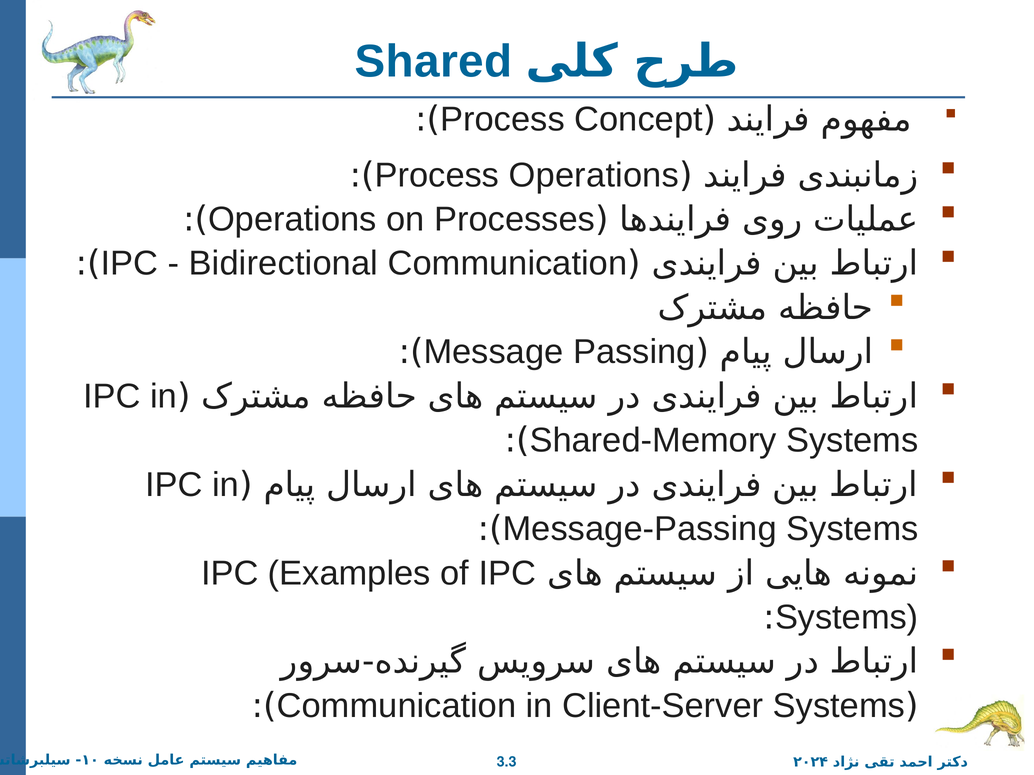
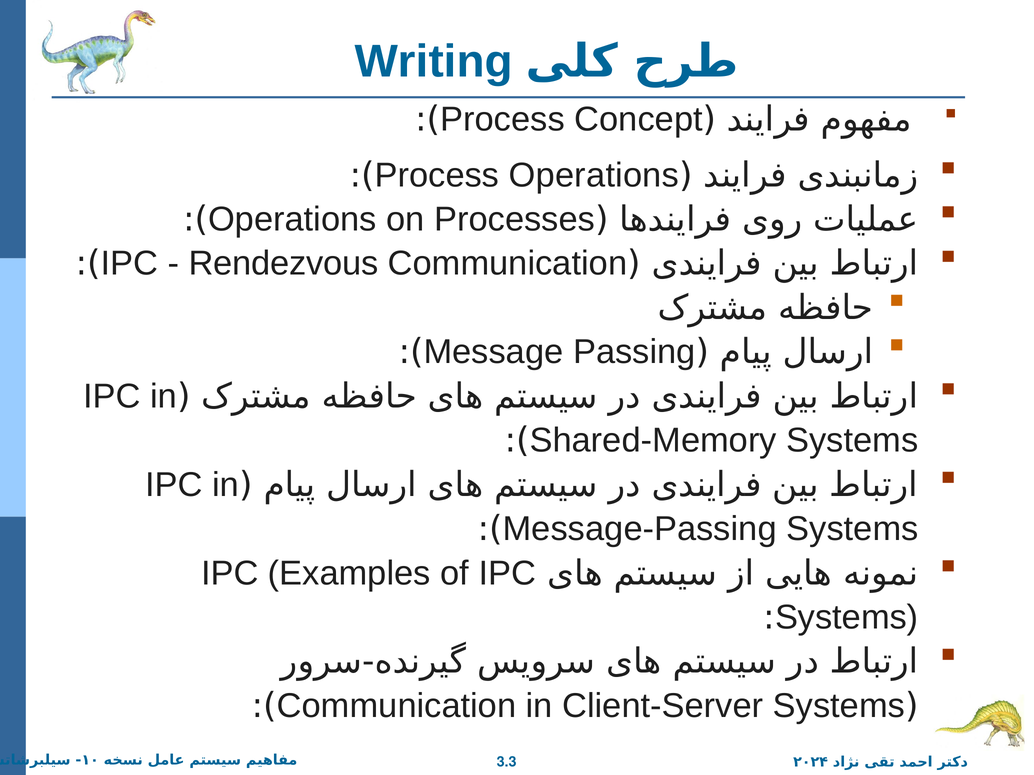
Shared: Shared -> Writing
Bidirectional: Bidirectional -> Rendezvous
